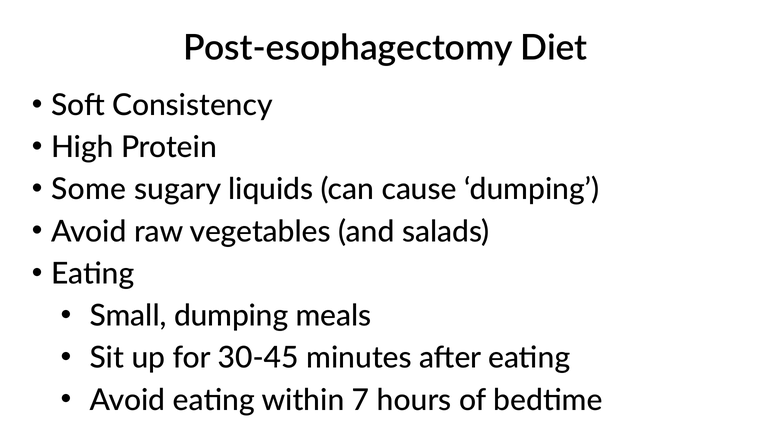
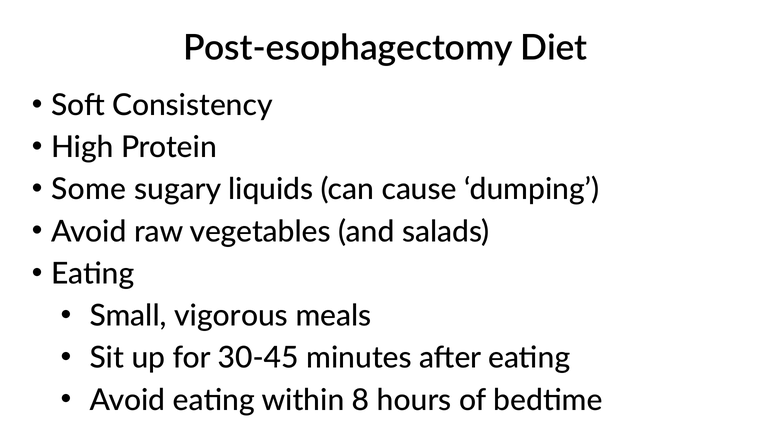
Small dumping: dumping -> vigorous
7: 7 -> 8
